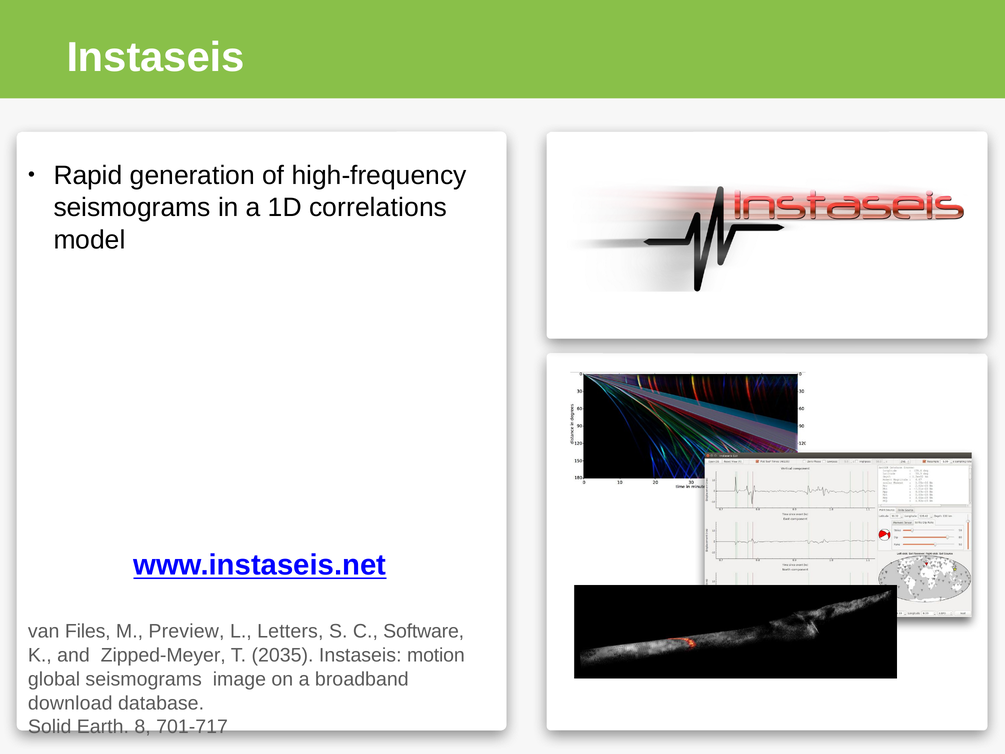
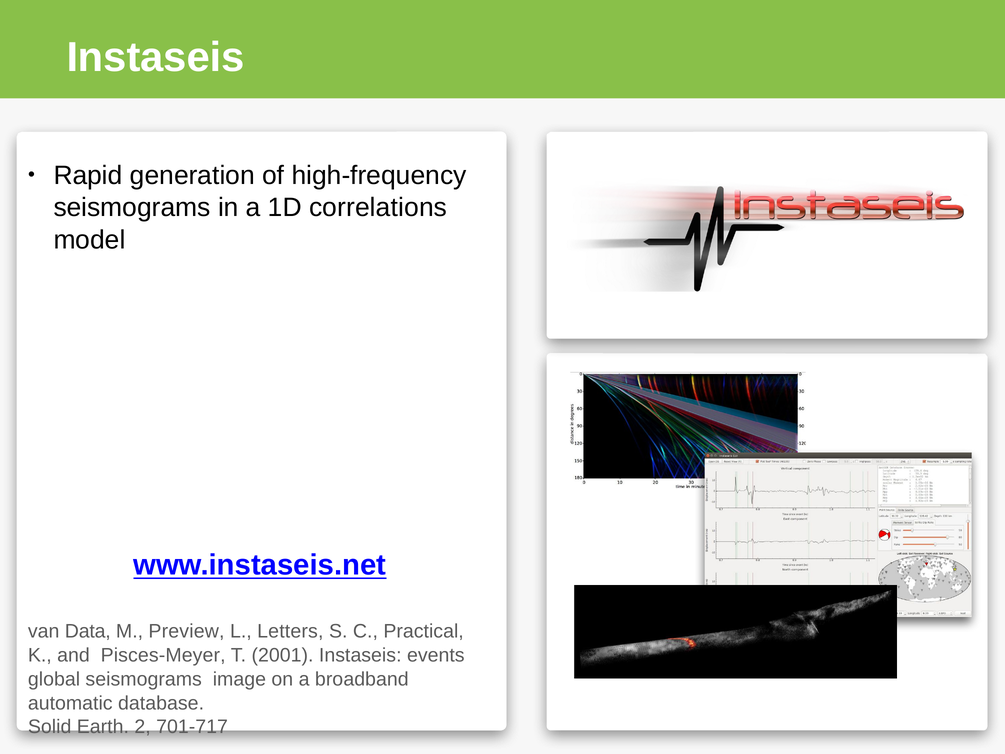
Files: Files -> Data
Software: Software -> Practical
Zipped-Meyer: Zipped-Meyer -> Pisces-Meyer
2035: 2035 -> 2001
motion: motion -> events
download: download -> automatic
8: 8 -> 2
